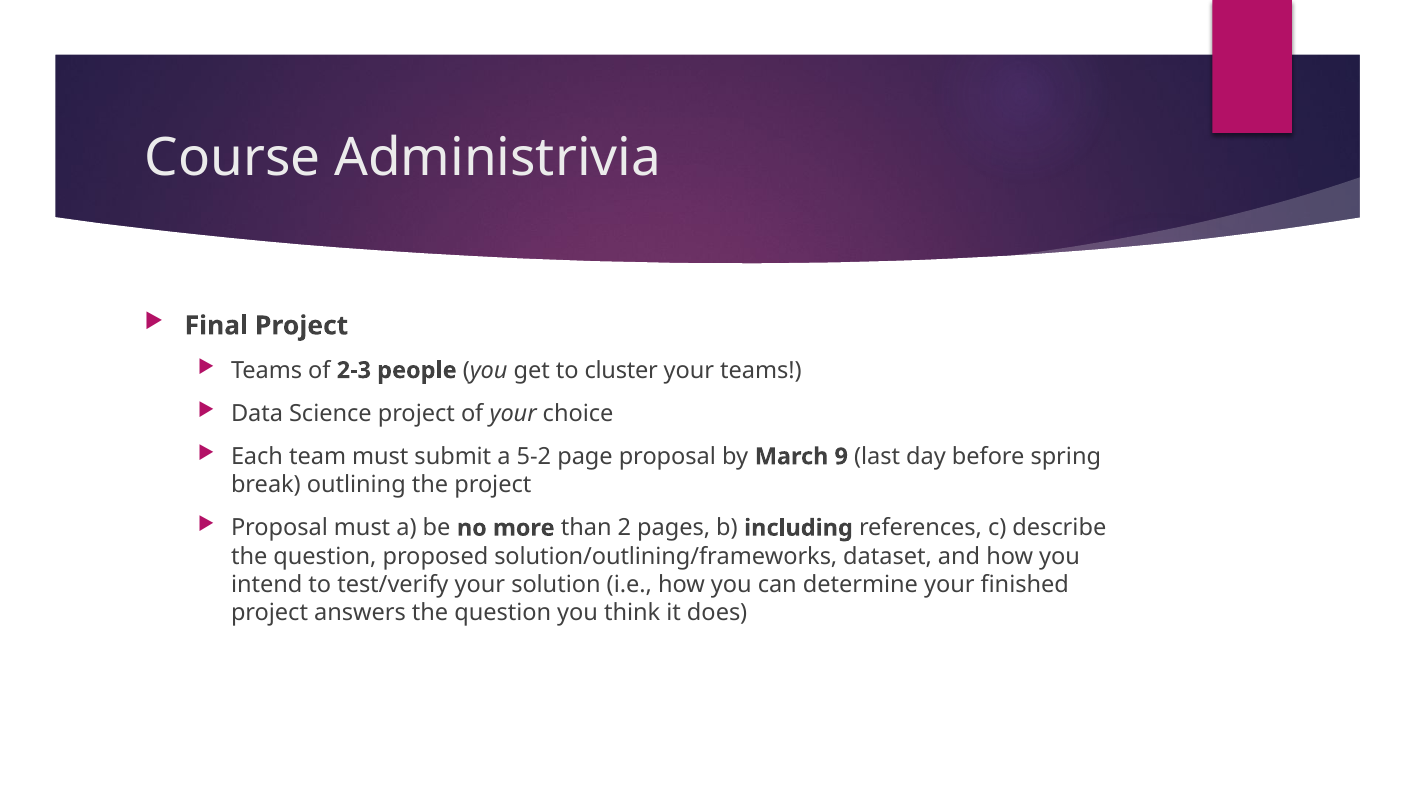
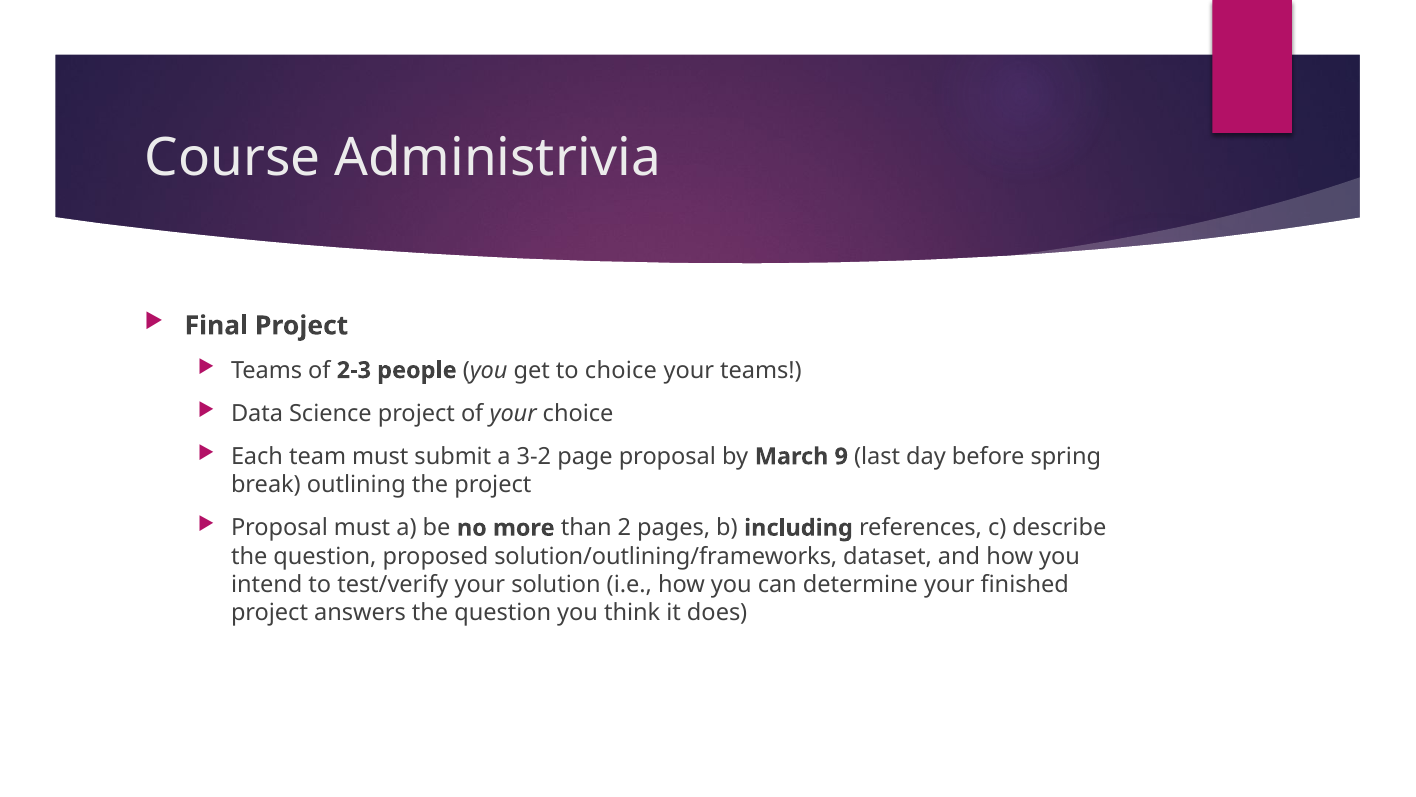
to cluster: cluster -> choice
5-2: 5-2 -> 3-2
